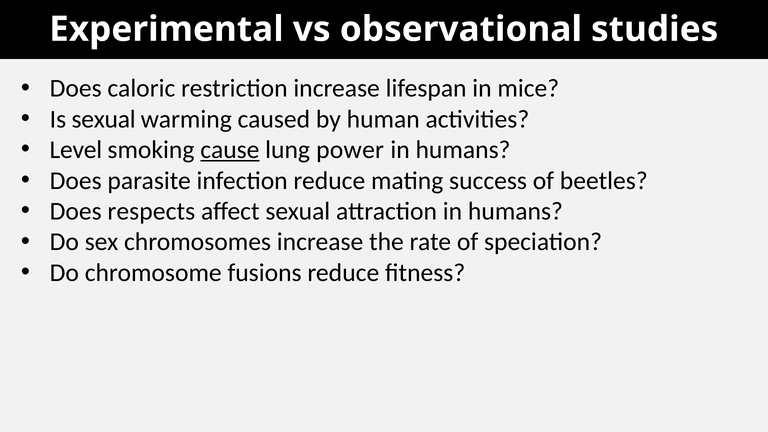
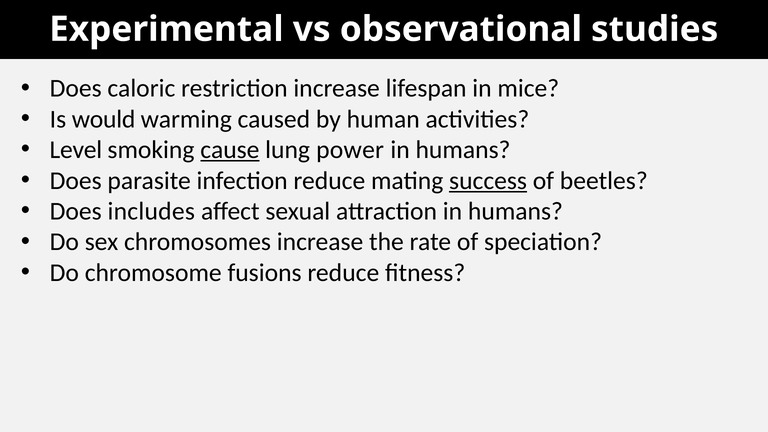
Is sexual: sexual -> would
success underline: none -> present
respects: respects -> includes
